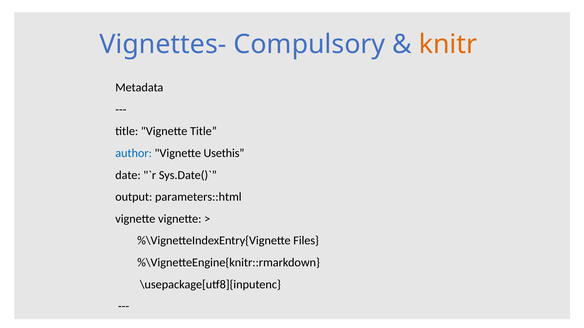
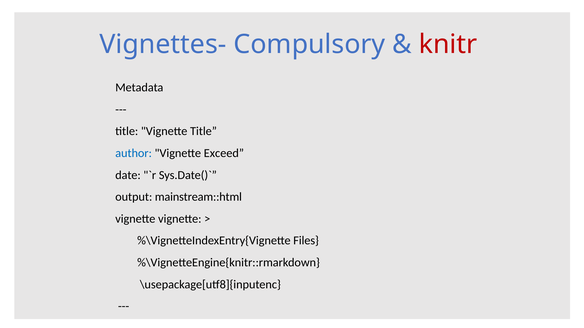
knitr colour: orange -> red
Usethis: Usethis -> Exceed
parameters::html: parameters::html -> mainstream::html
